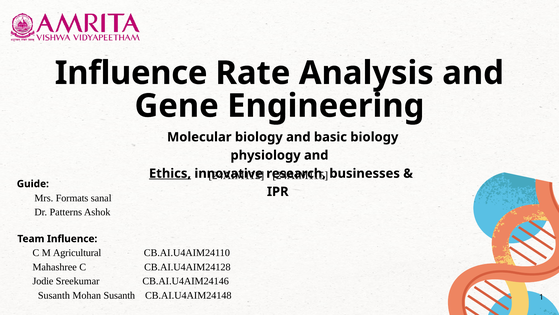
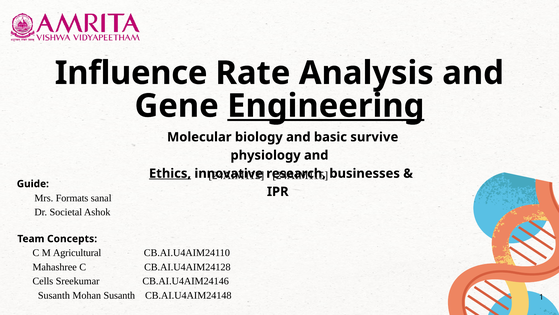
Engineering underline: none -> present
basic biology: biology -> survive
Patterns: Patterns -> Societal
Team Influence: Influence -> Concepts
Jodie: Jodie -> Cells
